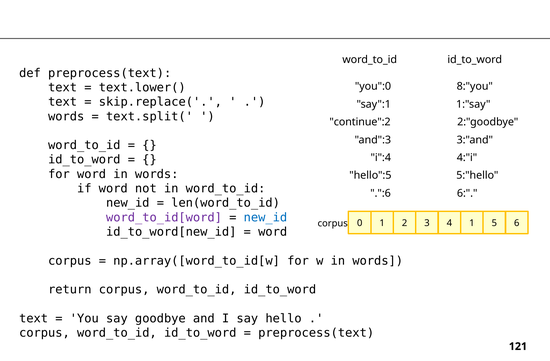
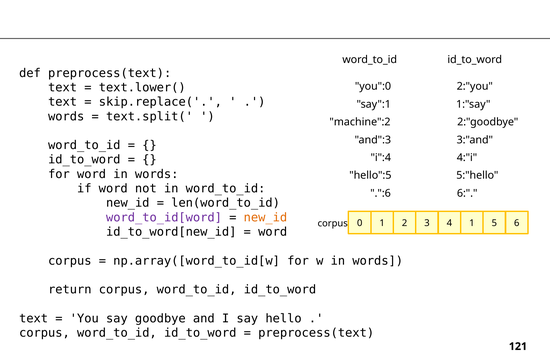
8:"you: 8:"you -> 2:"you
continue":2: continue":2 -> machine":2
new_id at (265, 218) colour: blue -> orange
